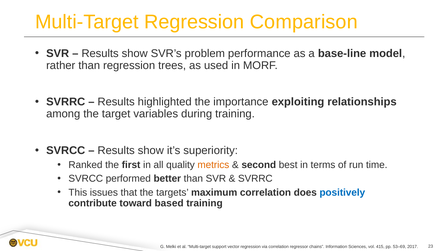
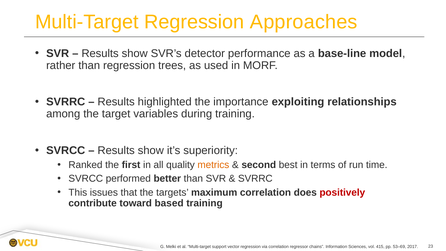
Comparison: Comparison -> Approaches
problem: problem -> detector
positively colour: blue -> red
